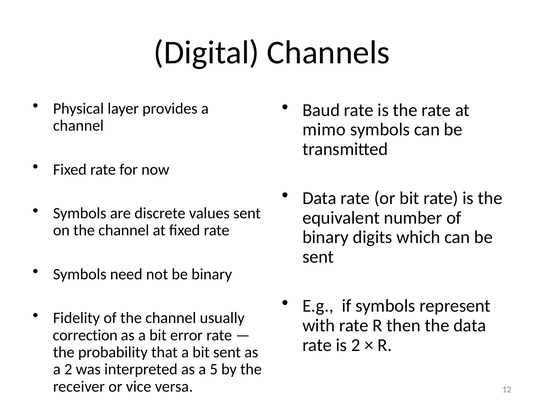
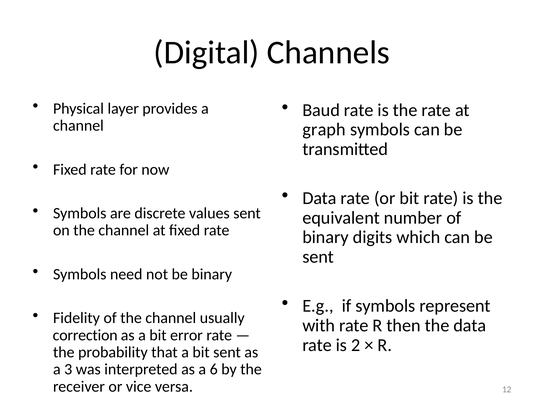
mimo: mimo -> graph
a 2: 2 -> 3
5: 5 -> 6
